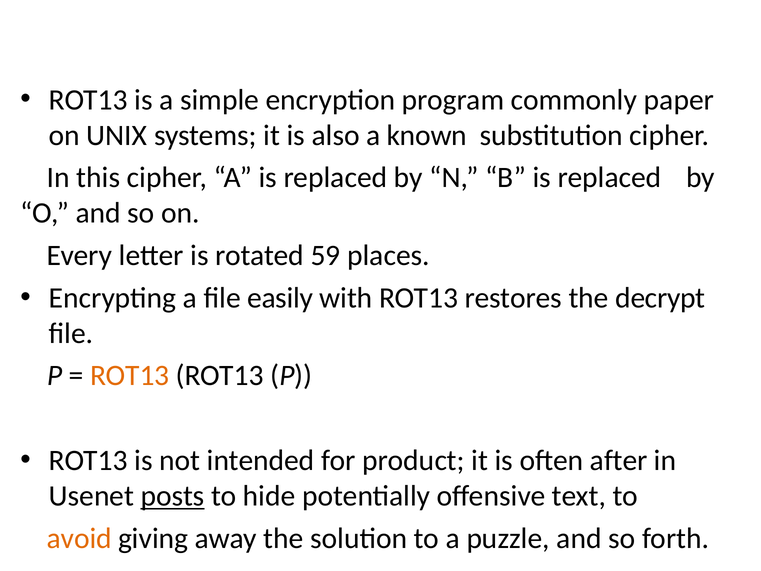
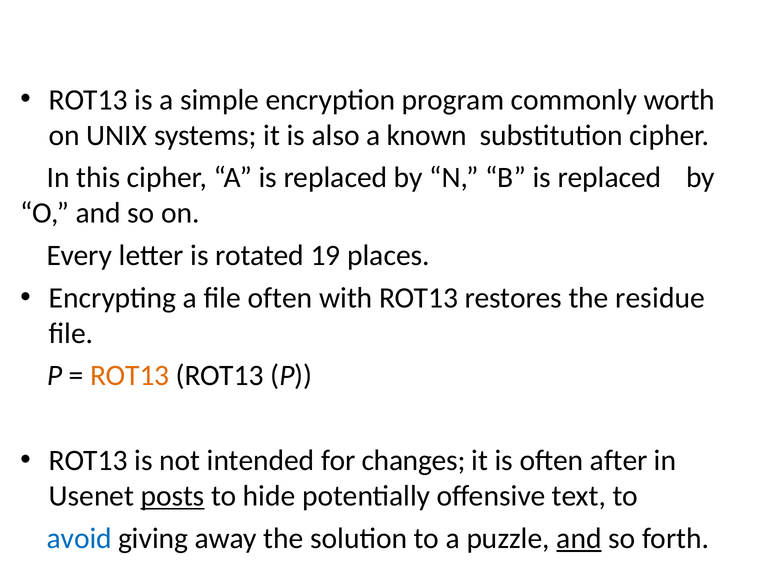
paper: paper -> worth
59: 59 -> 19
file easily: easily -> often
decrypt: decrypt -> residue
product: product -> changes
avoid colour: orange -> blue
and at (579, 538) underline: none -> present
